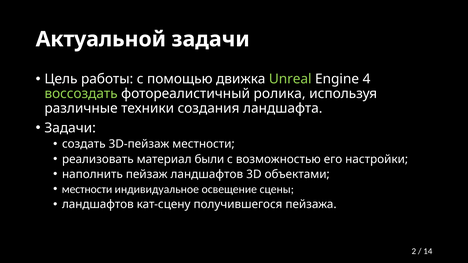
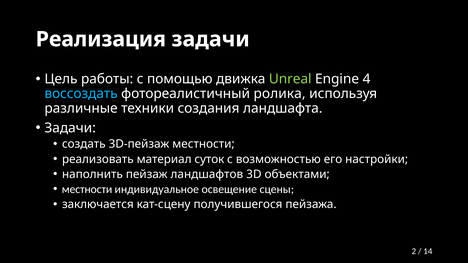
Актуальной: Актуальной -> Реализация
воссоздать colour: light green -> light blue
были: были -> суток
ландшафтов at (98, 205): ландшафтов -> заключается
